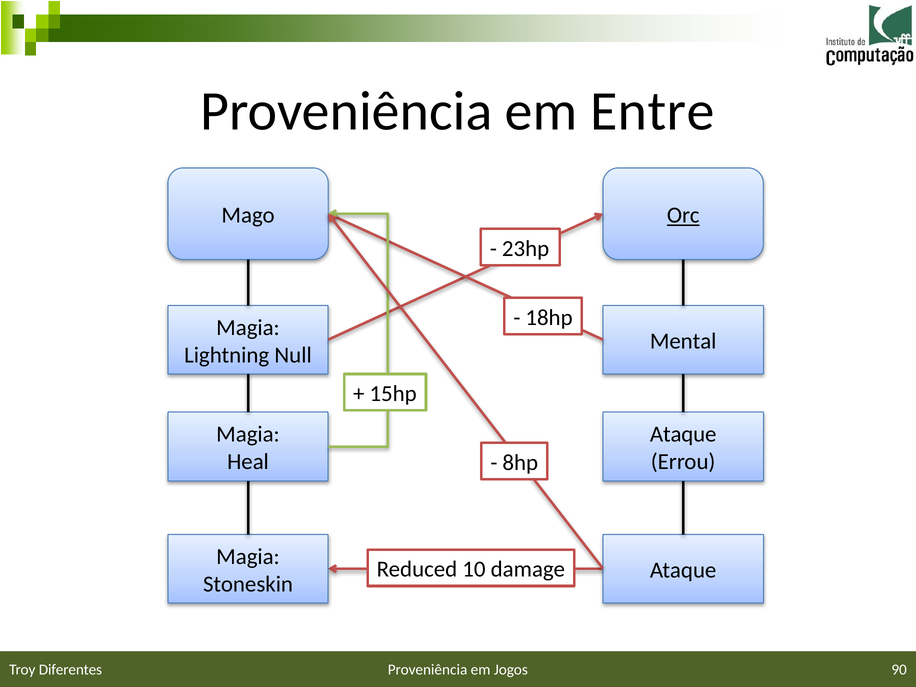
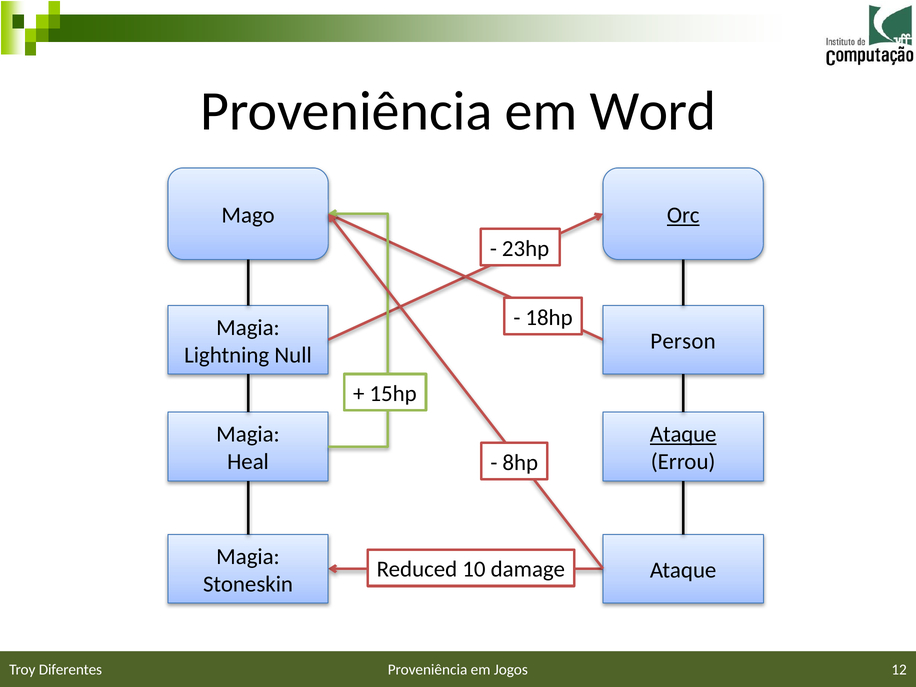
Entre: Entre -> Word
Mental: Mental -> Person
Ataque at (683, 434) underline: none -> present
90: 90 -> 12
